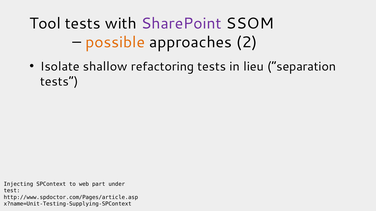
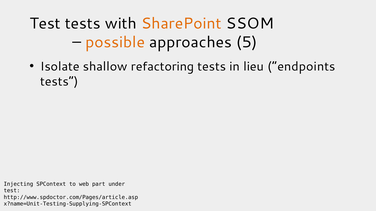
Tool at (45, 24): Tool -> Test
SharePoint colour: purple -> orange
2: 2 -> 5
separation: separation -> endpoints
